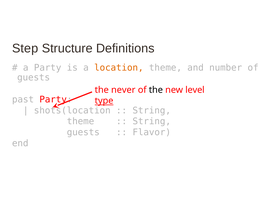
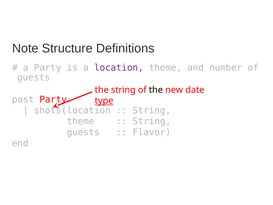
Step: Step -> Note
location colour: orange -> purple
the never: never -> string
level: level -> date
